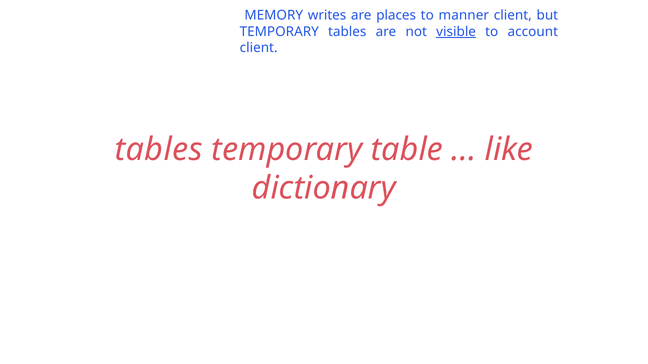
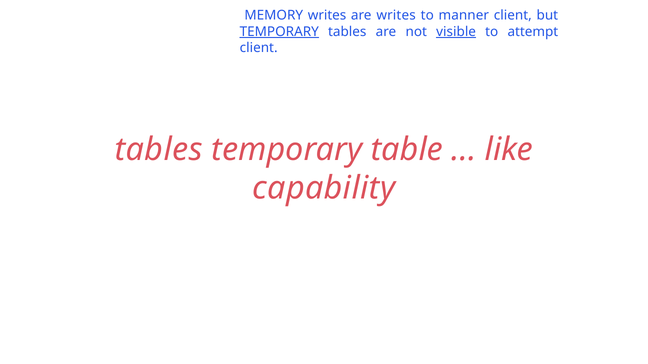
are places: places -> writes
TEMPORARY at (279, 32) underline: none -> present
account: account -> attempt
dictionary: dictionary -> capability
